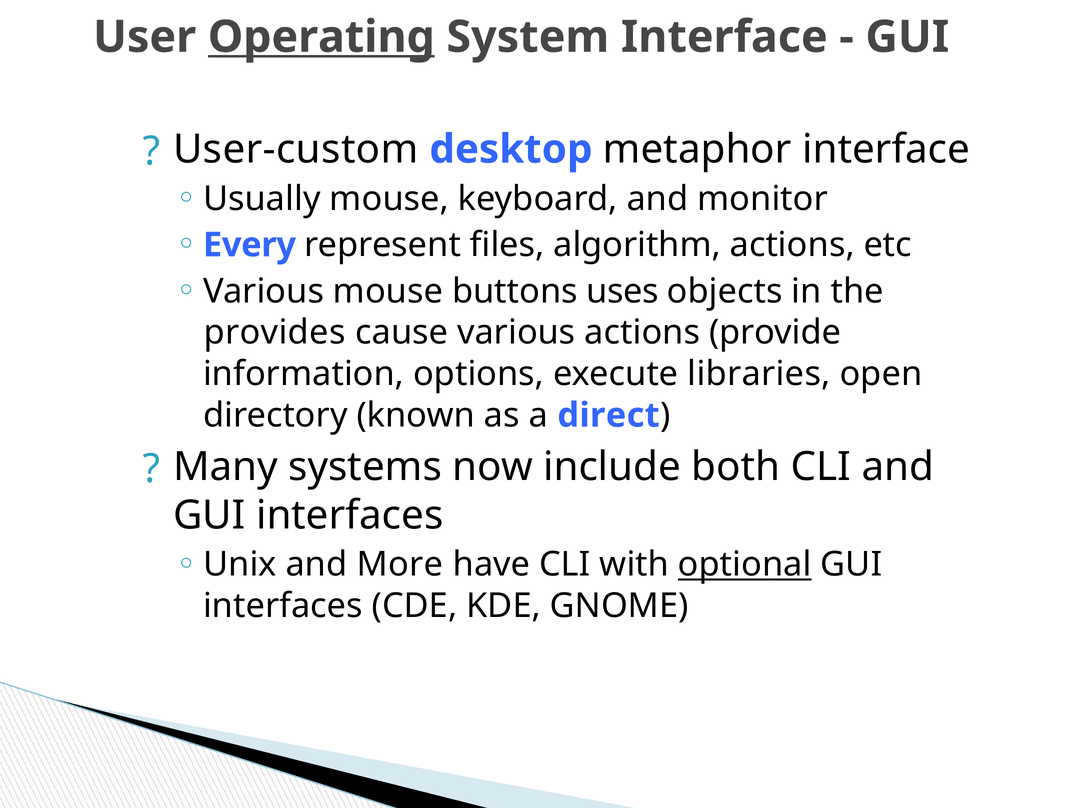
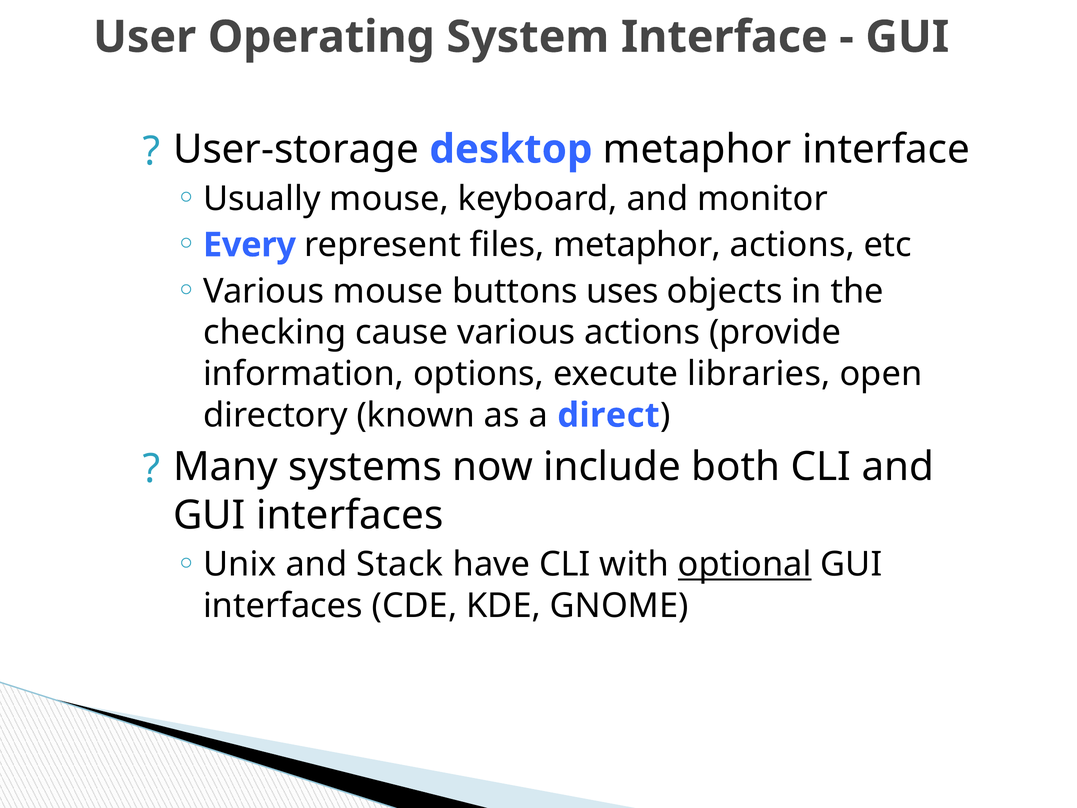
Operating underline: present -> none
User-custom: User-custom -> User-storage
files algorithm: algorithm -> metaphor
provides: provides -> checking
More: More -> Stack
